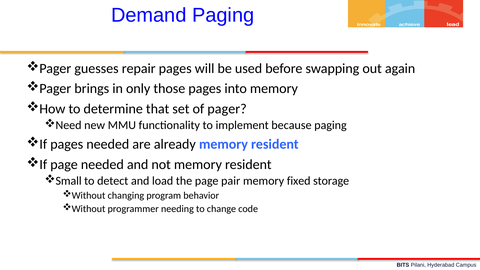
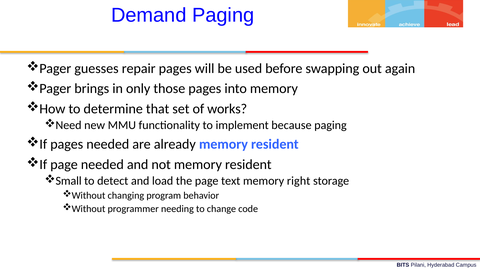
of pager: pager -> works
pair: pair -> text
fixed: fixed -> right
